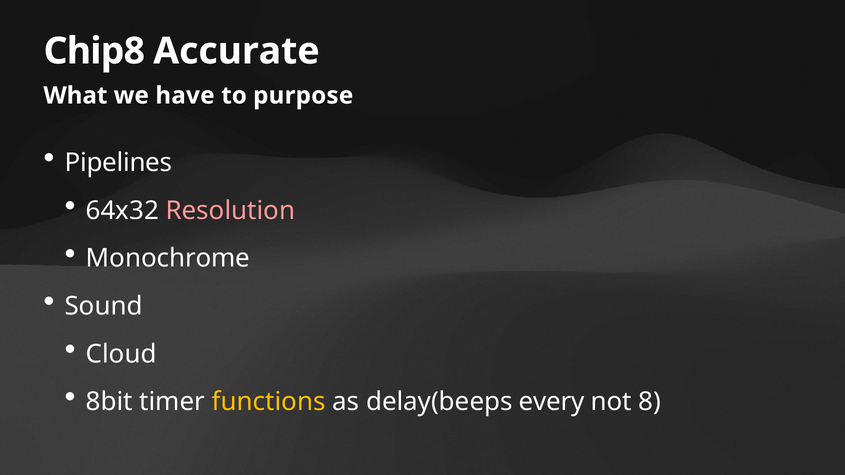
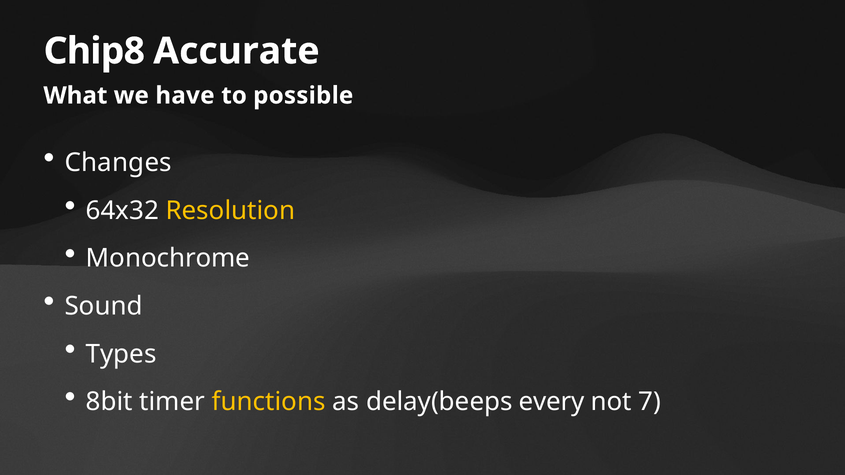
purpose: purpose -> possible
Pipelines: Pipelines -> Changes
Resolution colour: pink -> yellow
Cloud: Cloud -> Types
8: 8 -> 7
